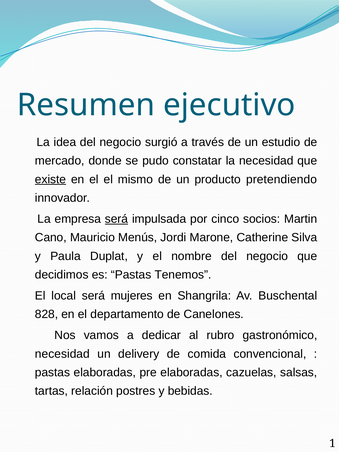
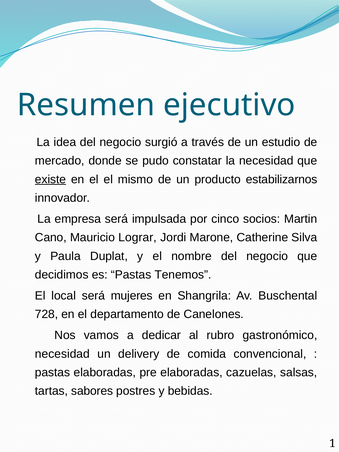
pretendiendo: pretendiendo -> estabilizarnos
será at (117, 219) underline: present -> none
Menús: Menús -> Lograr
828: 828 -> 728
relación: relación -> sabores
